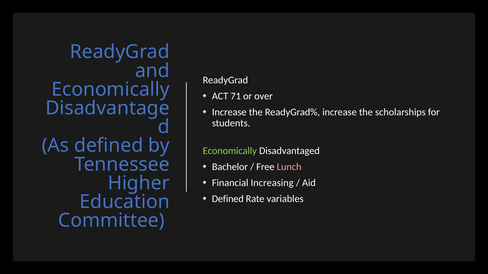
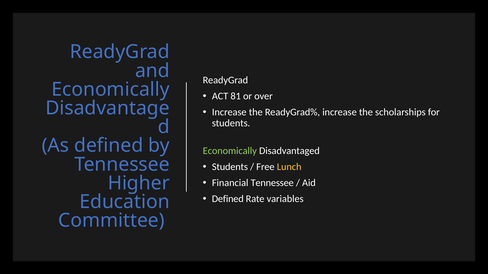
71: 71 -> 81
Bachelor at (230, 167): Bachelor -> Students
Lunch colour: pink -> yellow
Financial Increasing: Increasing -> Tennessee
